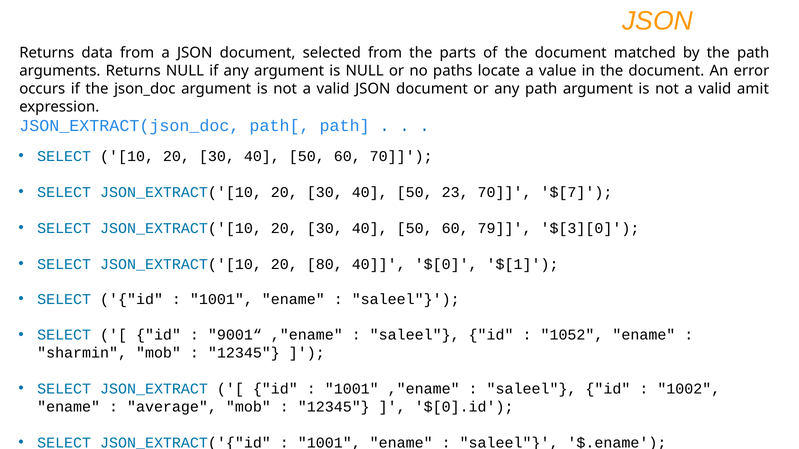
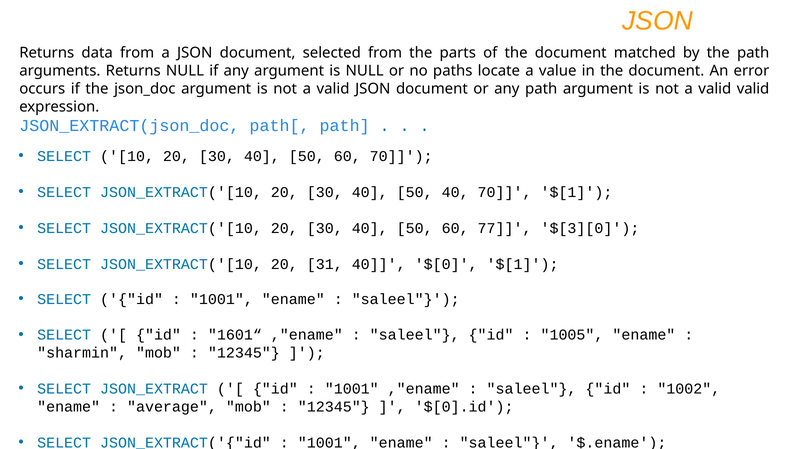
valid amit: amit -> valid
50 23: 23 -> 40
70 $[7: $[7 -> $[1
79: 79 -> 77
80: 80 -> 31
9001“: 9001“ -> 1601“
1052: 1052 -> 1005
